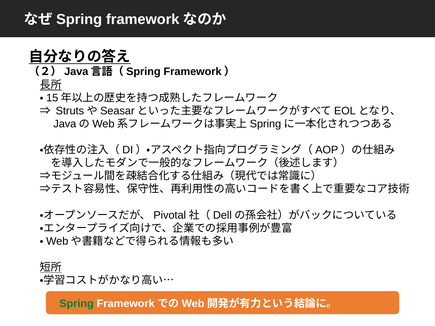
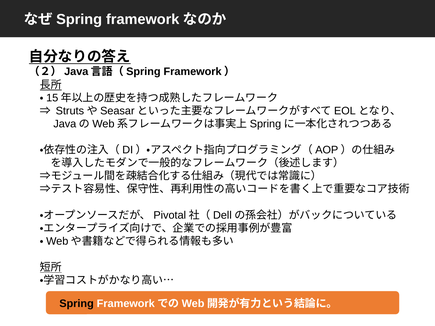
Spring colour: green -> black
